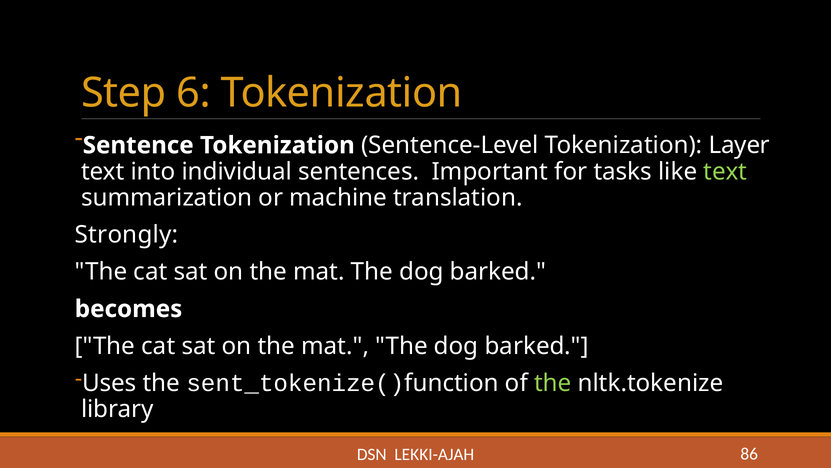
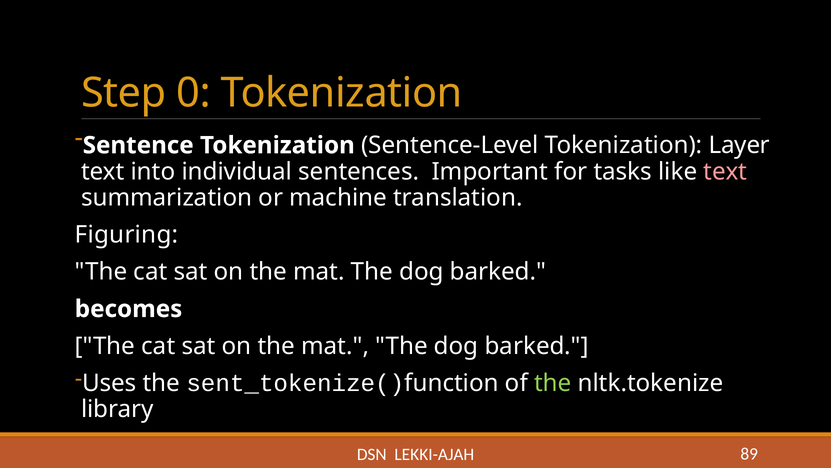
6: 6 -> 0
text at (725, 171) colour: light green -> pink
Strongly: Strongly -> Figuring
86: 86 -> 89
